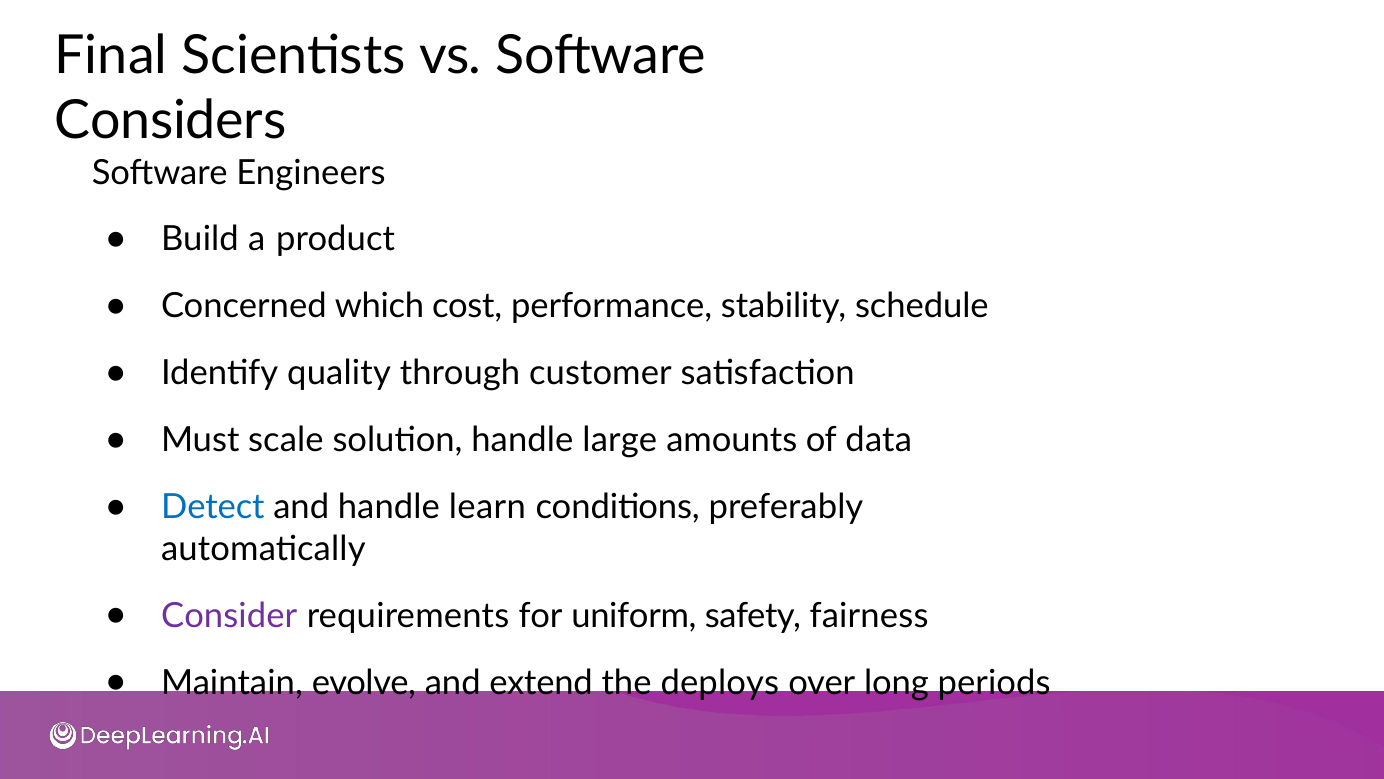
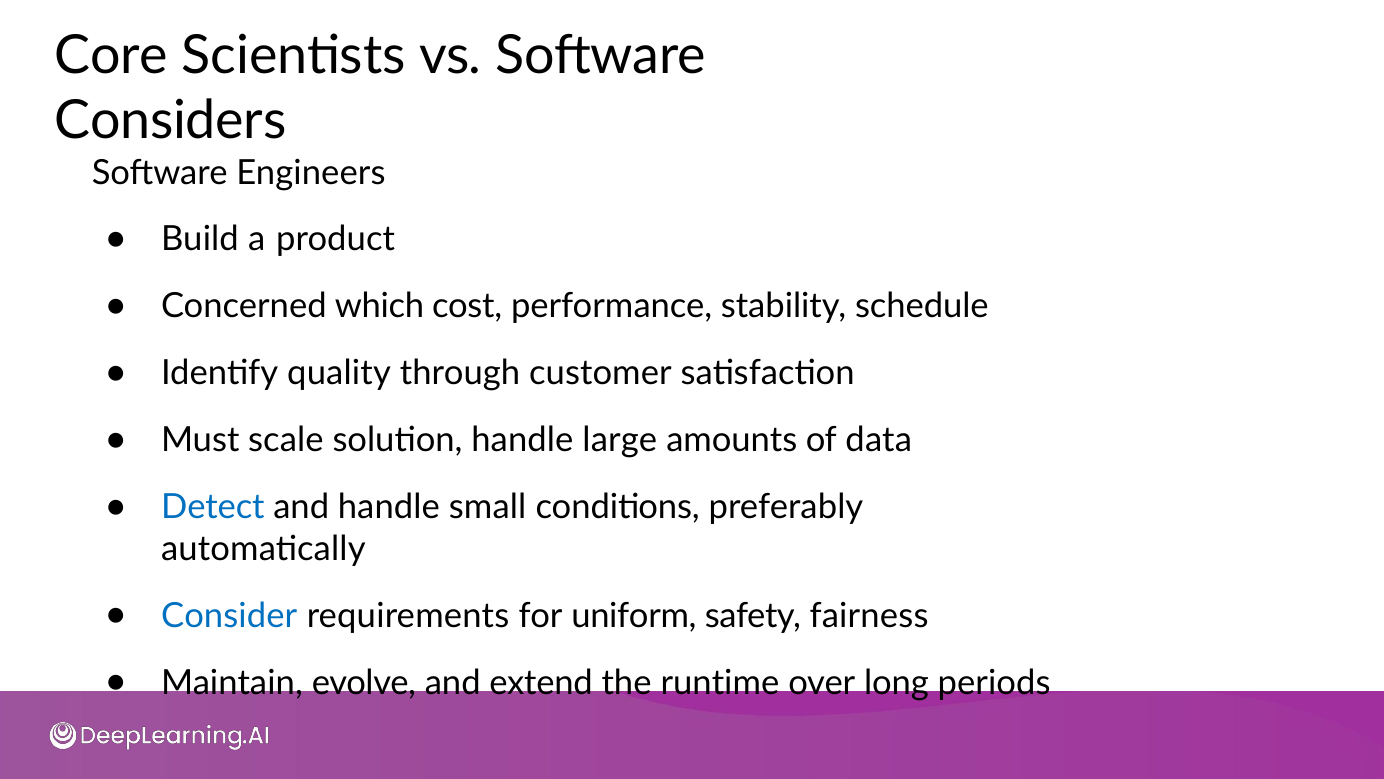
Final: Final -> Core
learn: learn -> small
Consider colour: purple -> blue
deploys: deploys -> runtime
